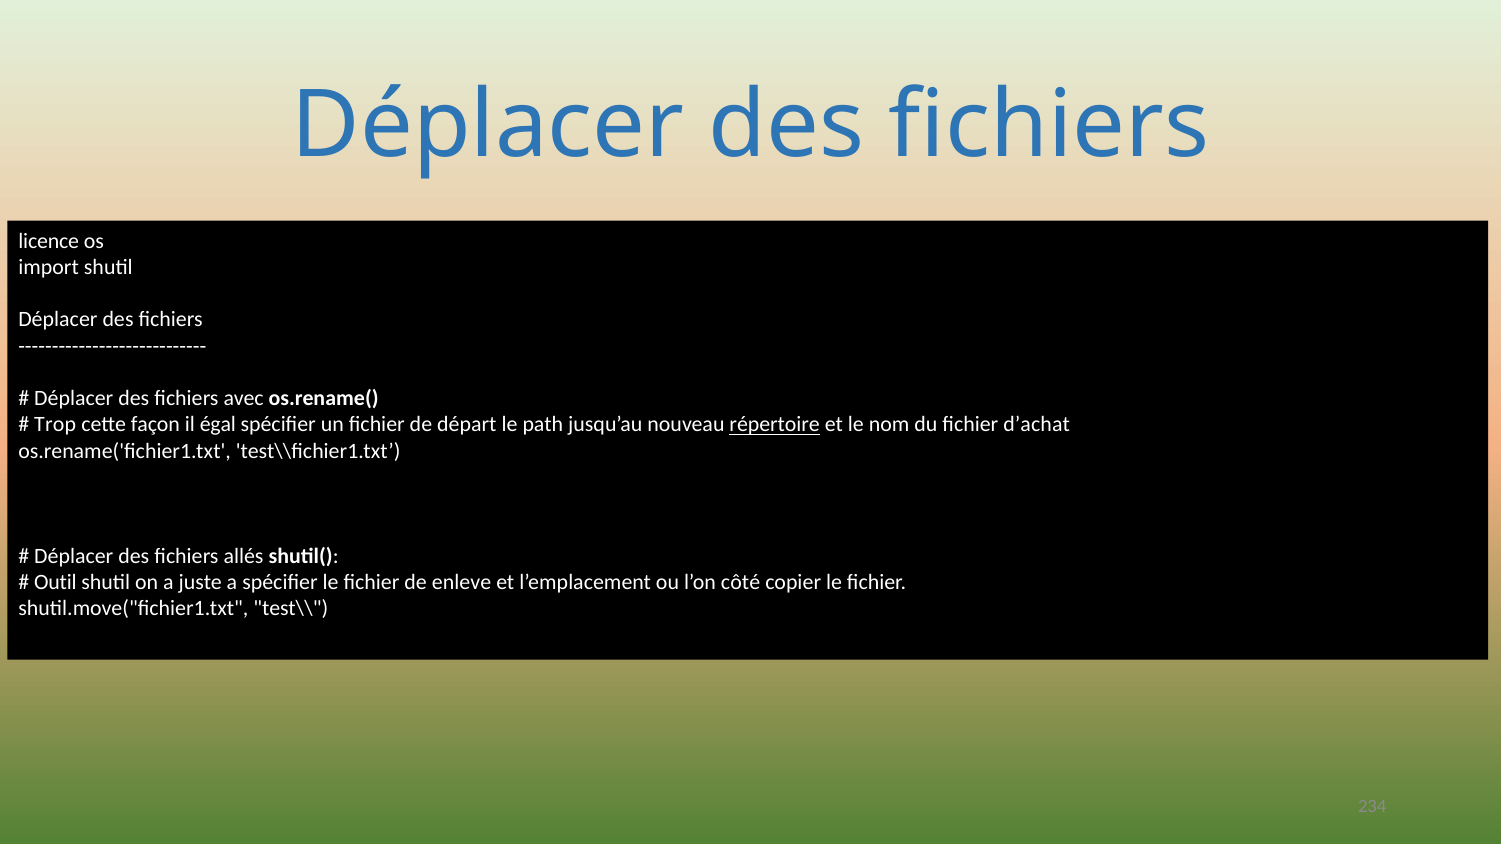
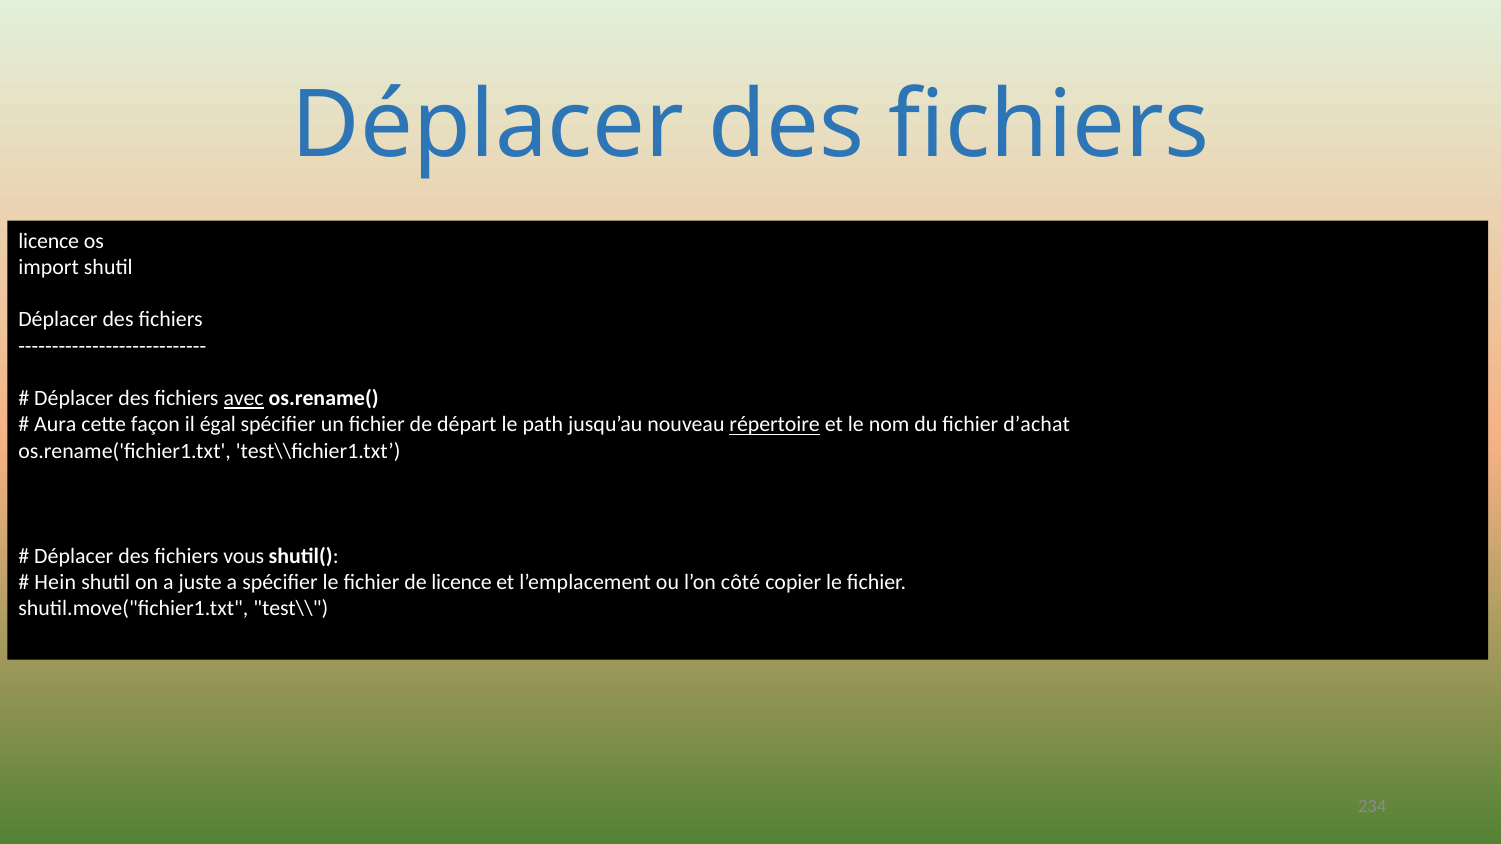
avec underline: none -> present
Trop: Trop -> Aura
allés: allés -> vous
Outil: Outil -> Hein
de enleve: enleve -> licence
